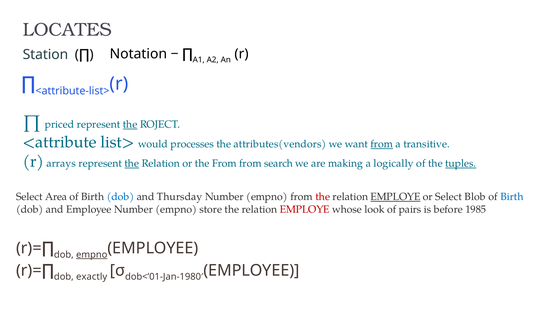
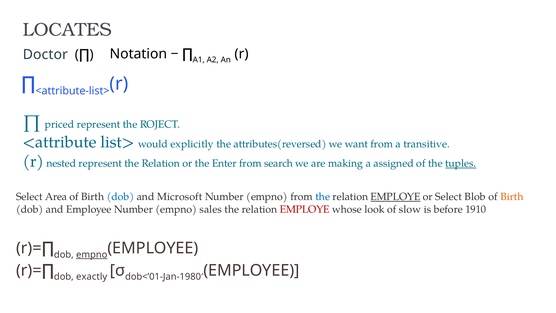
Station: Station -> Doctor
the at (130, 124) underline: present -> none
processes: processes -> explicitly
attributes(vendors: attributes(vendors -> attributes(reversed
from at (382, 144) underline: present -> none
arrays: arrays -> nested
the at (132, 163) underline: present -> none
the From: From -> Enter
logically: logically -> assigned
Thursday: Thursday -> Microsoft
the at (323, 197) colour: red -> blue
Birth at (512, 197) colour: blue -> orange
store: store -> sales
pairs: pairs -> slow
1985: 1985 -> 1910
